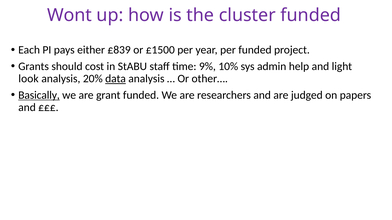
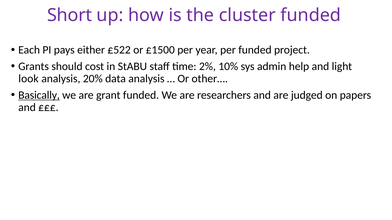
Wont: Wont -> Short
£839: £839 -> £522
9%: 9% -> 2%
data underline: present -> none
